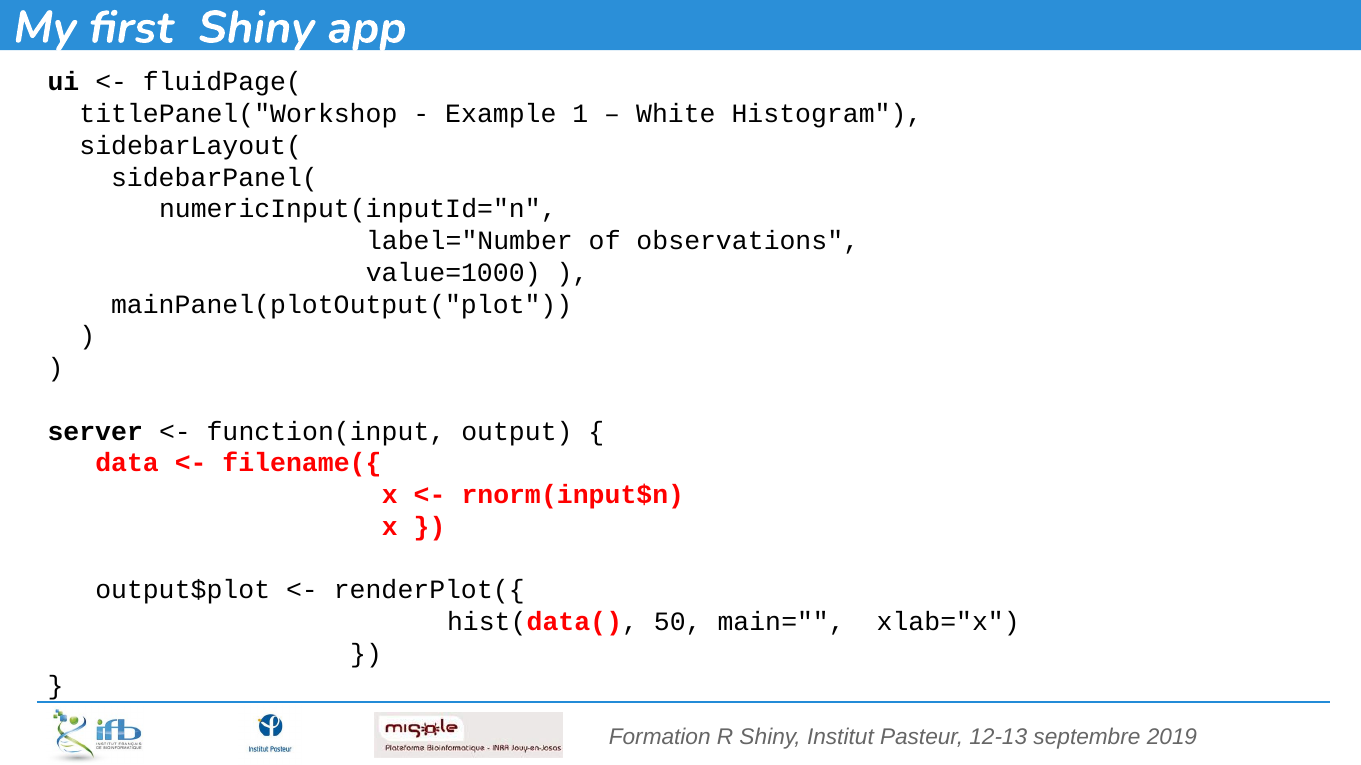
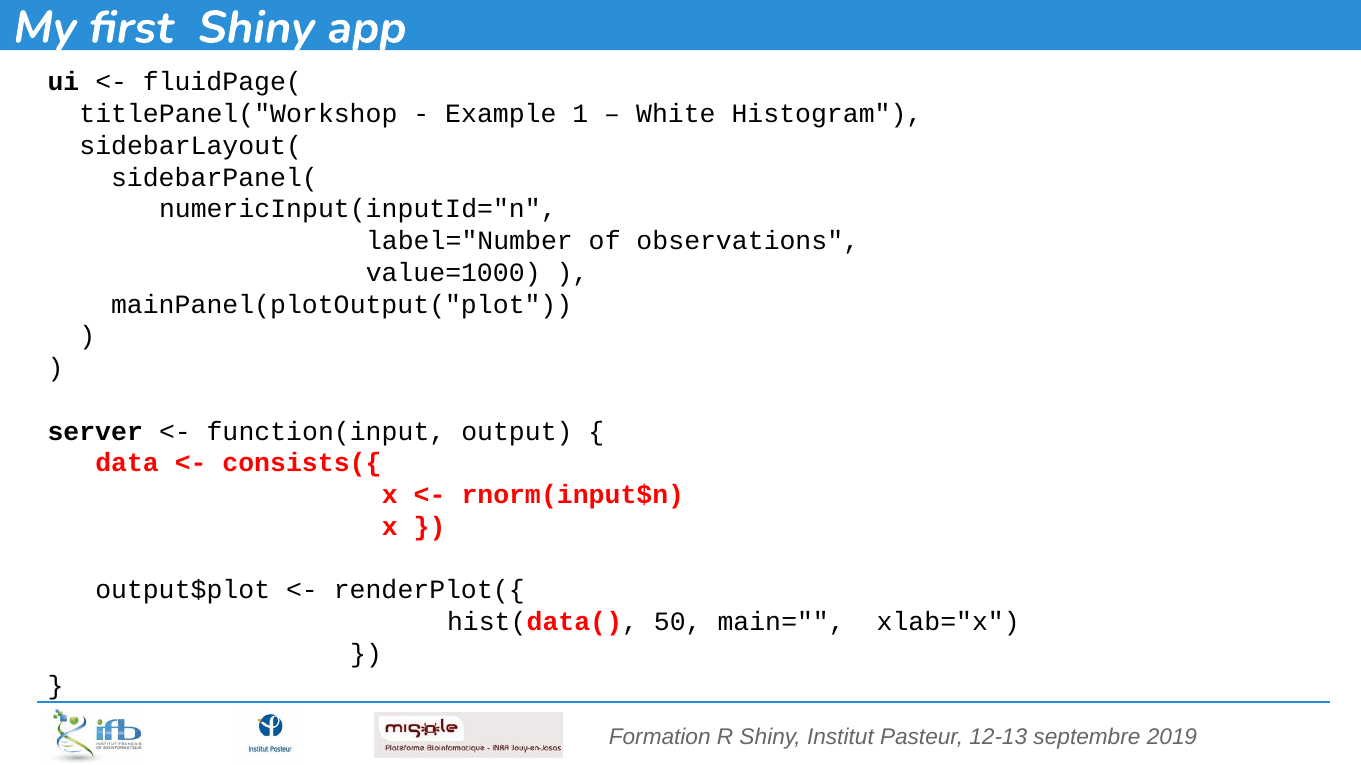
filename({: filename({ -> consists({
